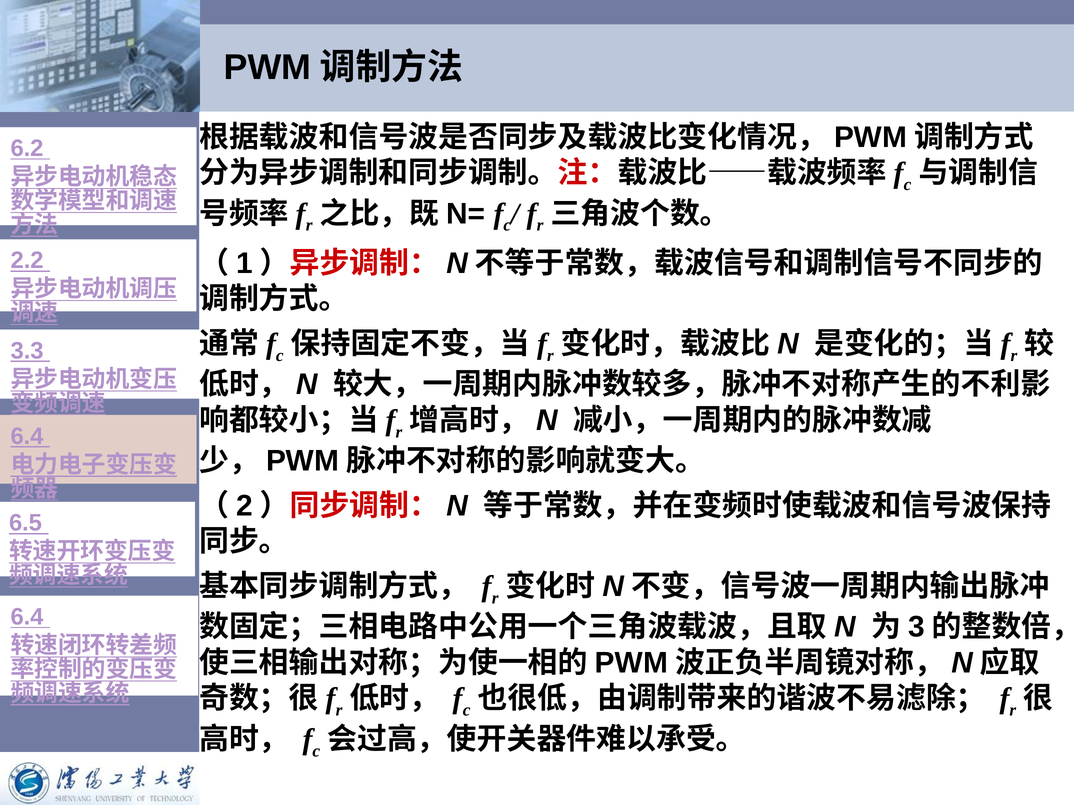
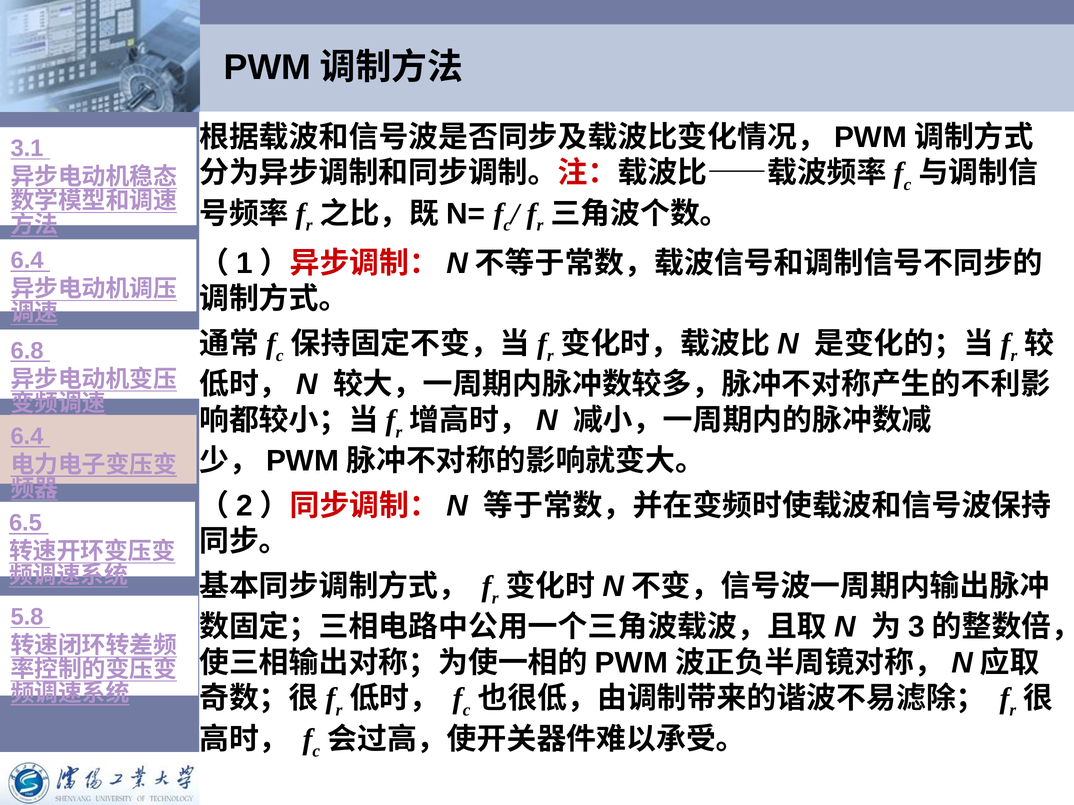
6.2: 6.2 -> 3.1
2.2 at (27, 261): 2.2 -> 6.4
3.3: 3.3 -> 6.8
6.4 at (27, 617): 6.4 -> 5.8
